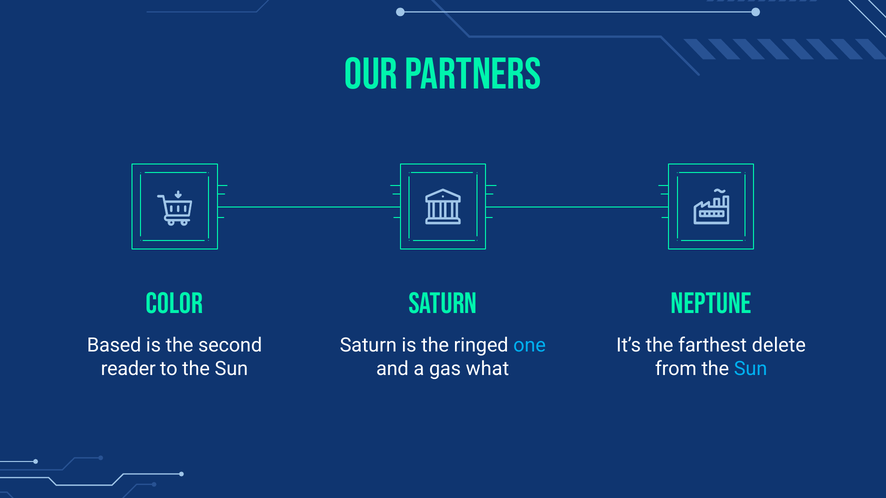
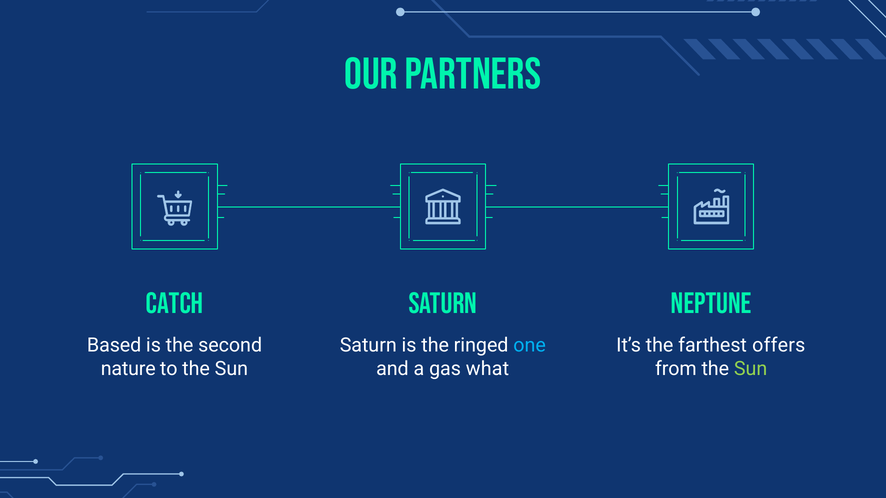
COLOR: COLOR -> CATCH
delete: delete -> offers
reader: reader -> nature
Sun at (751, 369) colour: light blue -> light green
